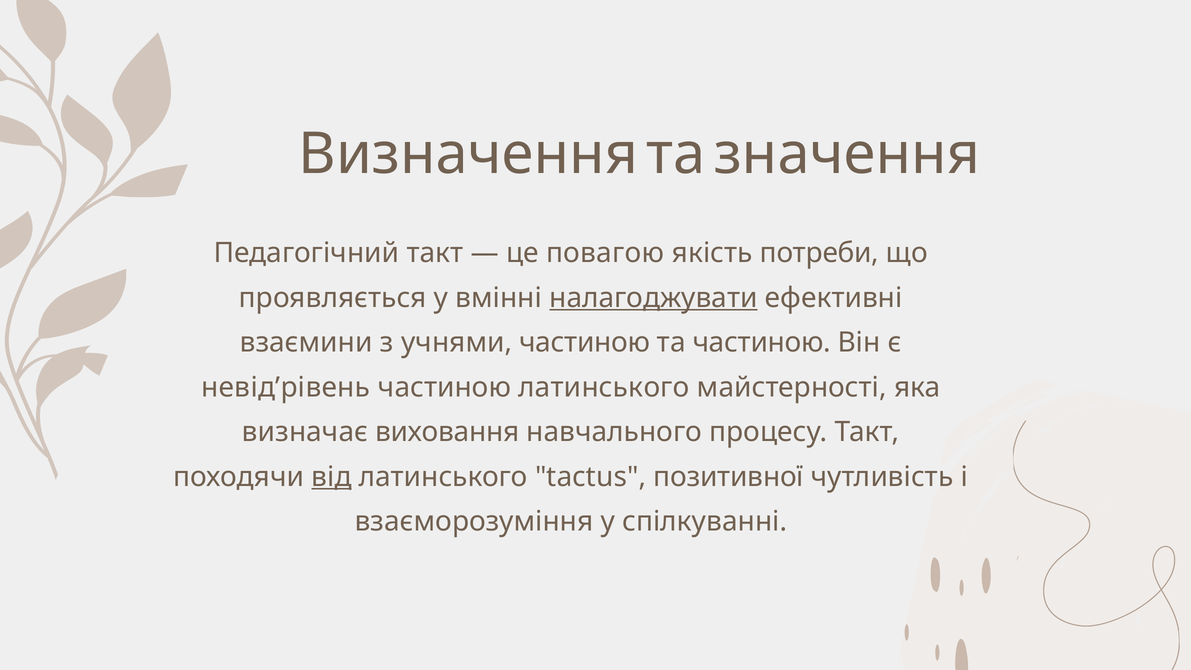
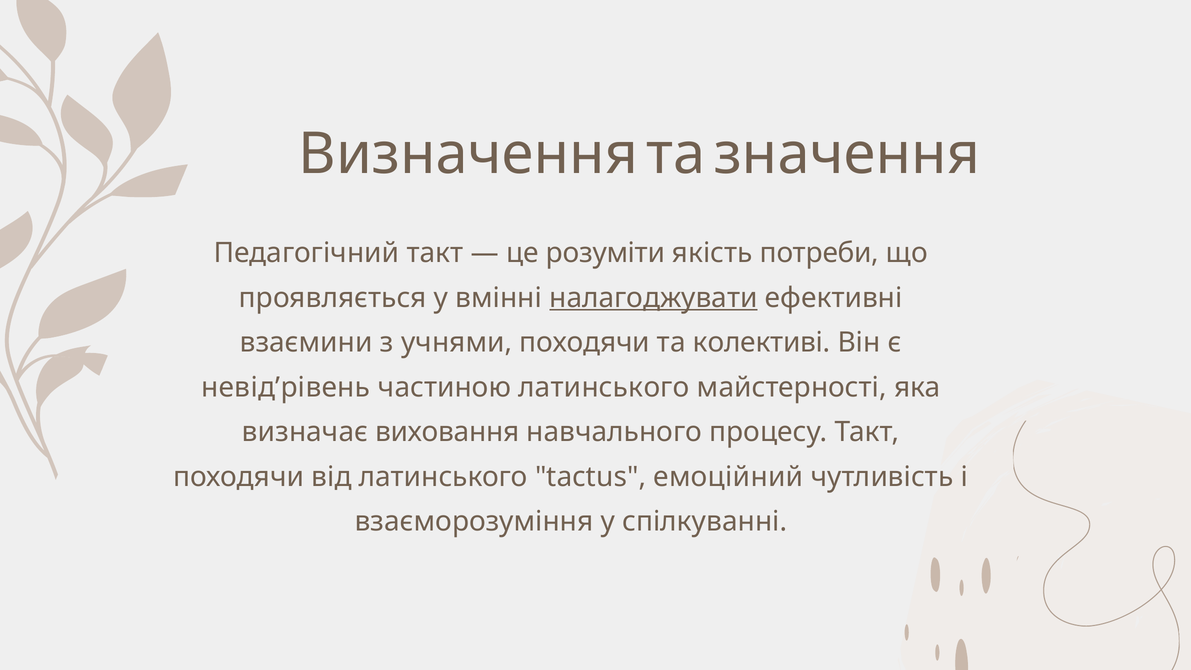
повагою: повагою -> розуміти
учнями частиною: частиною -> походячи
та частиною: частиною -> колективі
від underline: present -> none
позитивної: позитивної -> емоційний
